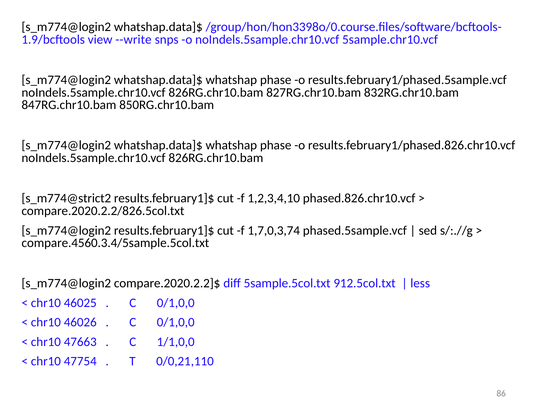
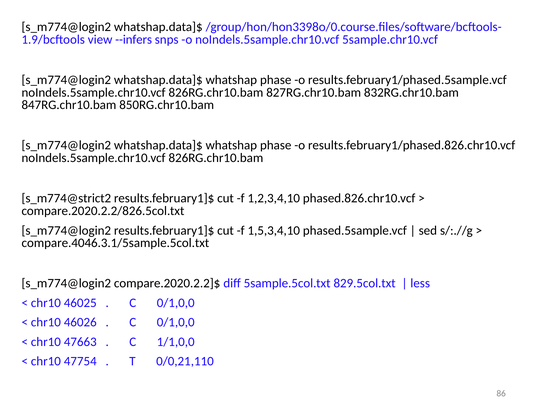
--write: --write -> --infers
1,7,0,3,74: 1,7,0,3,74 -> 1,5,3,4,10
compare.4560.3.4/5sample.5col.txt: compare.4560.3.4/5sample.5col.txt -> compare.4046.3.1/5sample.5col.txt
912.5col.txt: 912.5col.txt -> 829.5col.txt
